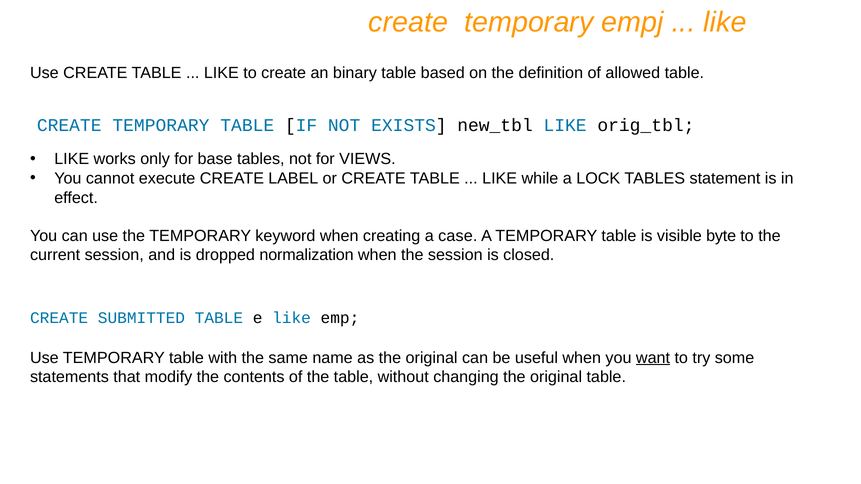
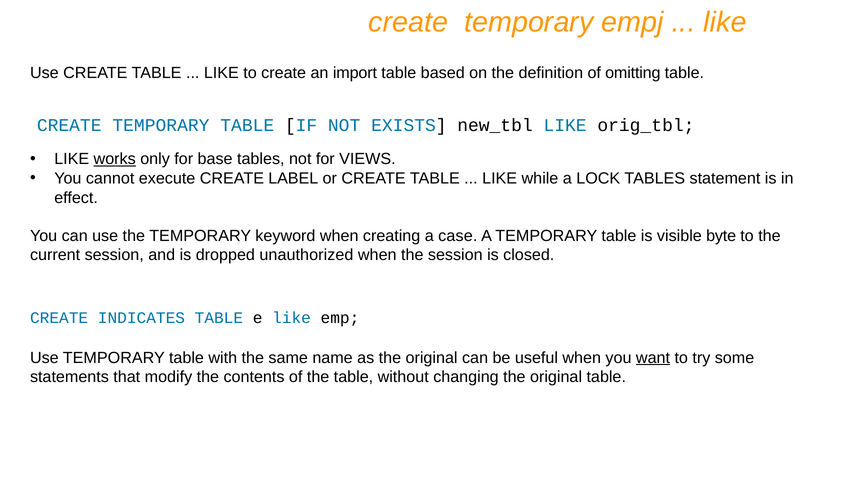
binary: binary -> import
allowed: allowed -> omitting
works underline: none -> present
normalization: normalization -> unauthorized
SUBMITTED: SUBMITTED -> INDICATES
